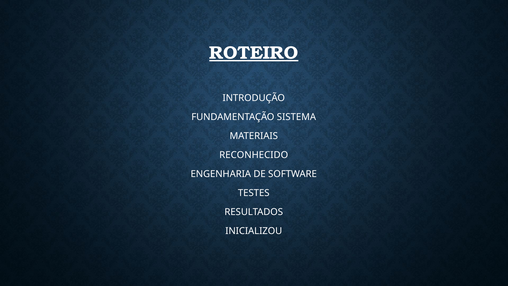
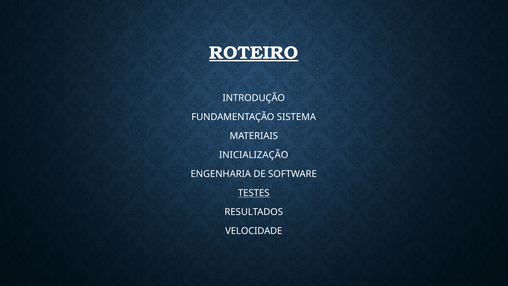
RECONHECIDO: RECONHECIDO -> INICIALIZAÇÃO
TESTES underline: none -> present
INICIALIZOU: INICIALIZOU -> VELOCIDADE
